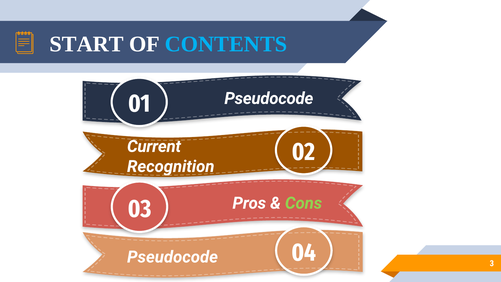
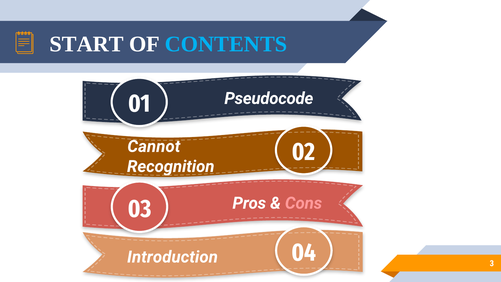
Current: Current -> Cannot
Cons colour: light green -> pink
Pseudocode at (173, 257): Pseudocode -> Introduction
